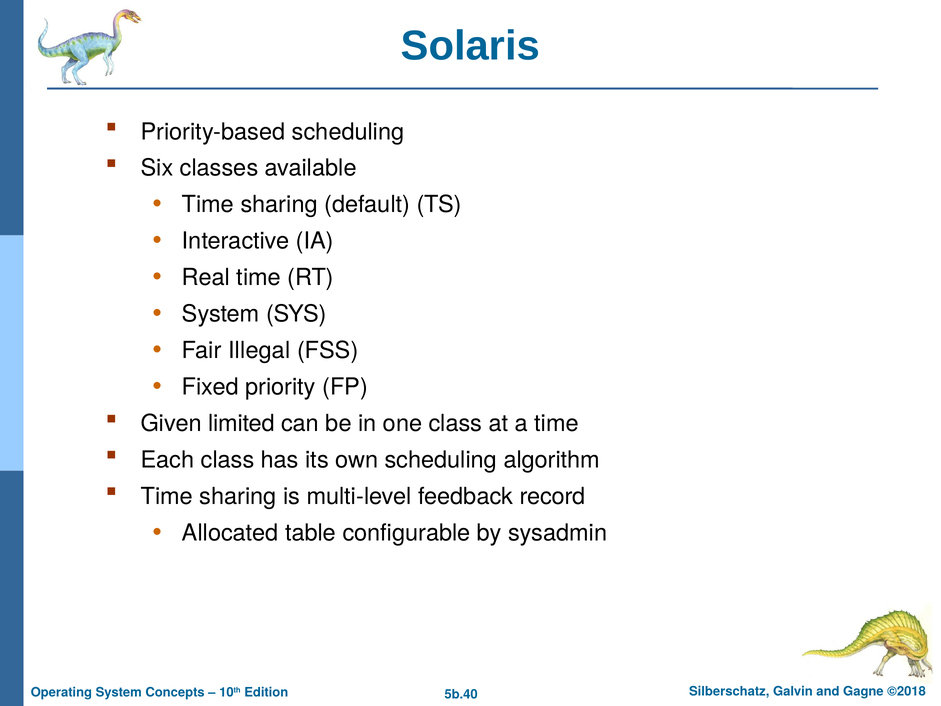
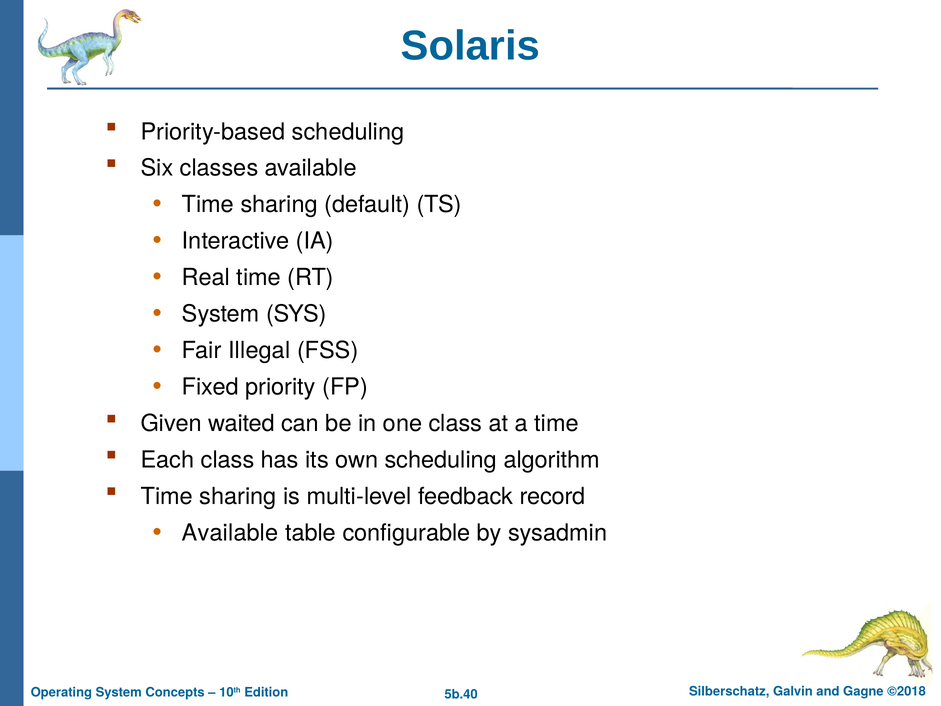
limited: limited -> waited
Allocated at (230, 533): Allocated -> Available
